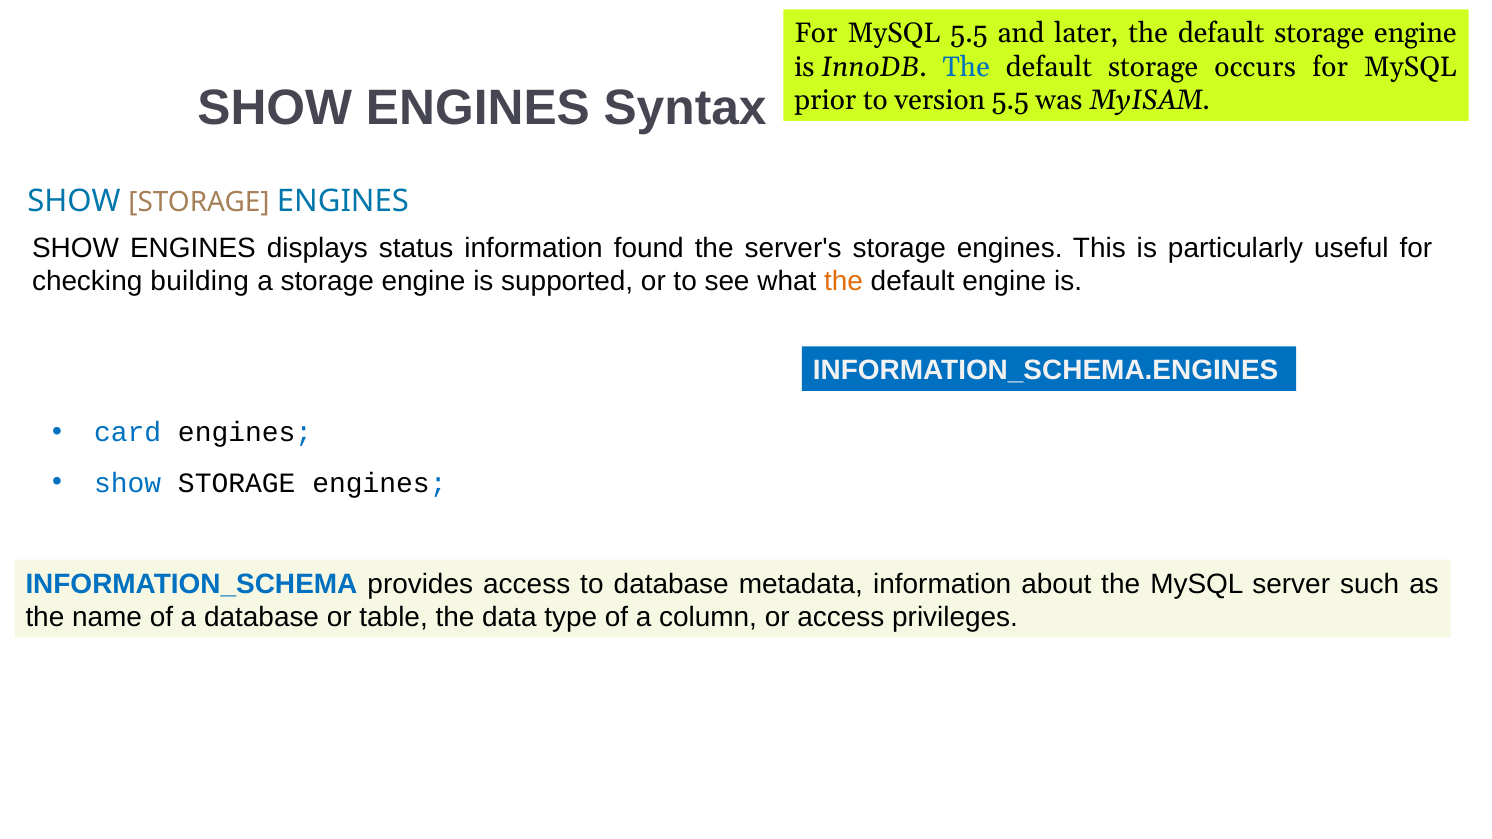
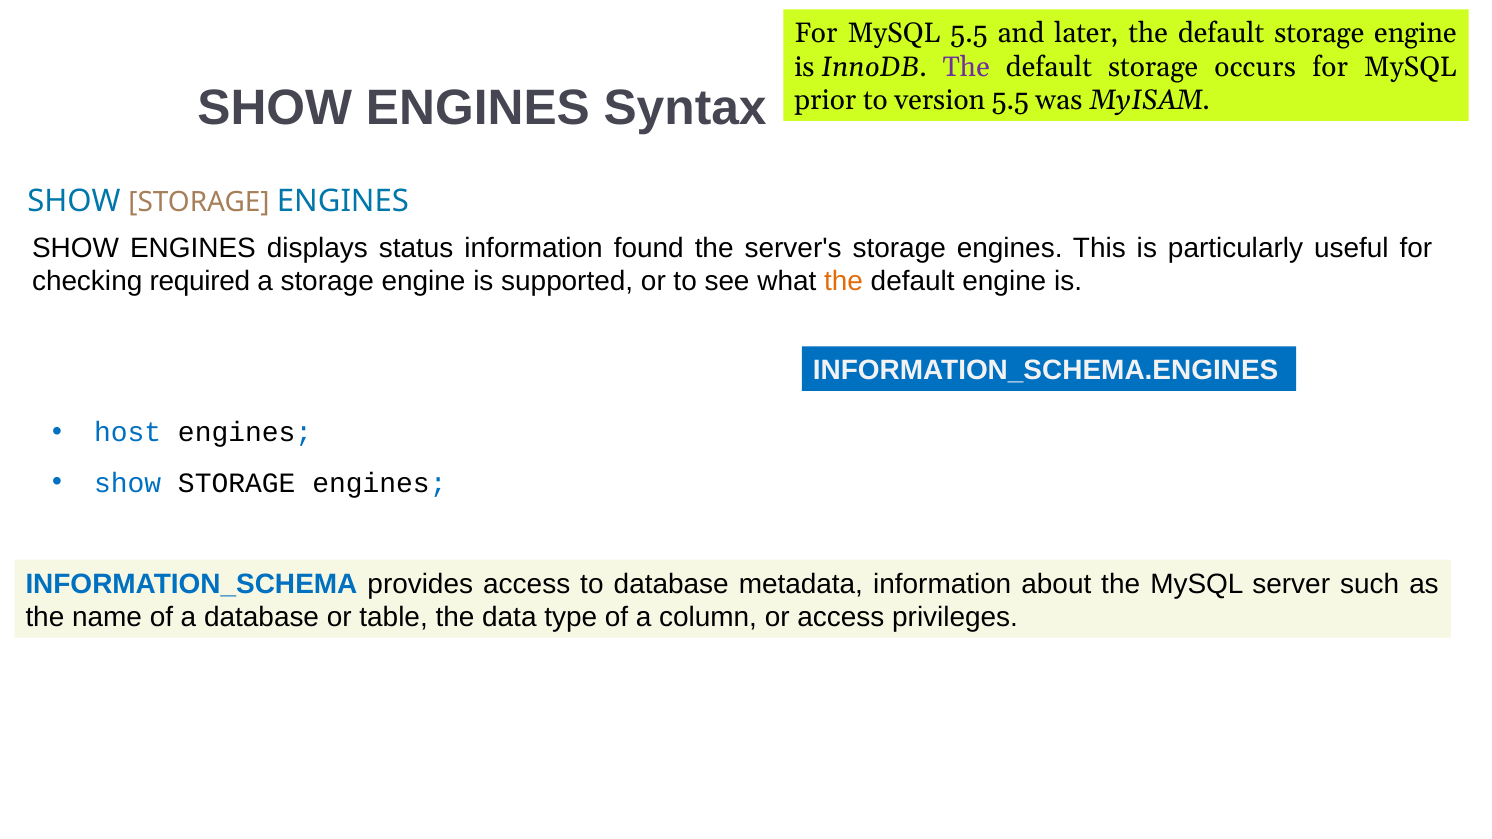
The at (966, 67) colour: blue -> purple
building: building -> required
card: card -> host
